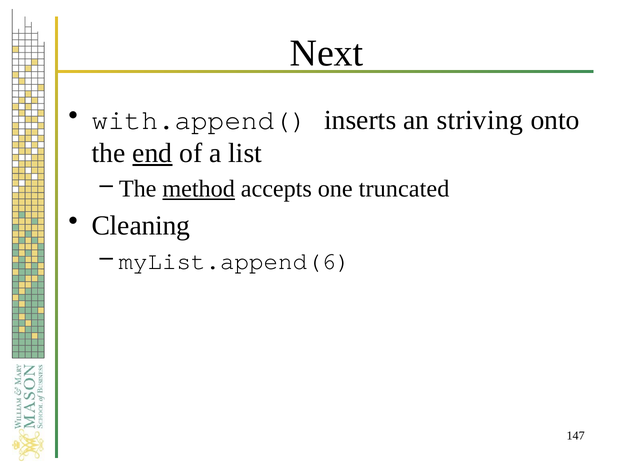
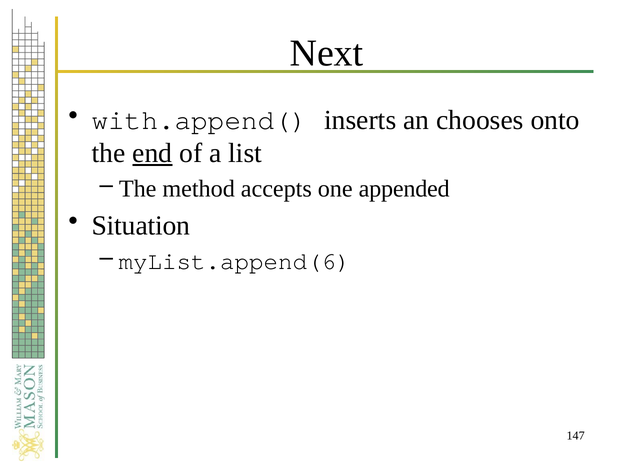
striving: striving -> chooses
method underline: present -> none
truncated: truncated -> appended
Cleaning: Cleaning -> Situation
